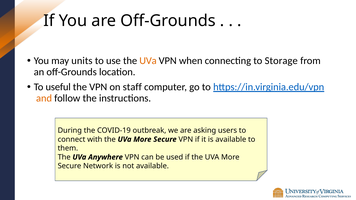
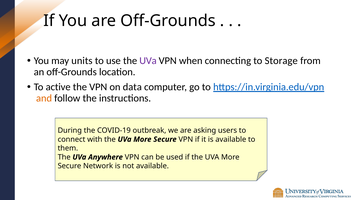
UVa at (148, 61) colour: orange -> purple
useful: useful -> active
staff: staff -> data
